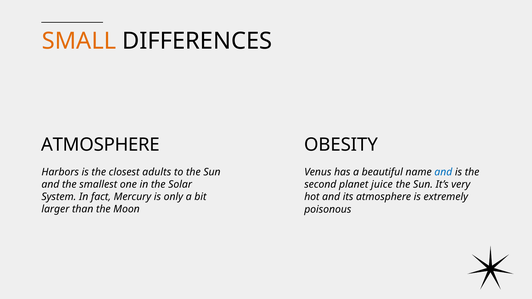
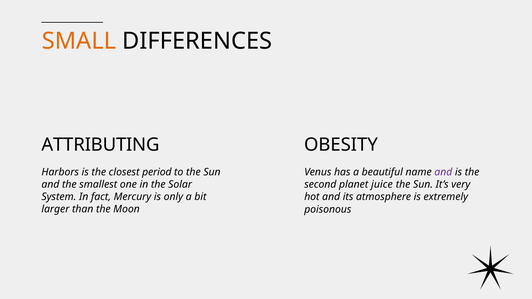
ATMOSPHERE at (101, 145): ATMOSPHERE -> ATTRIBUTING
adults: adults -> period
and at (443, 172) colour: blue -> purple
